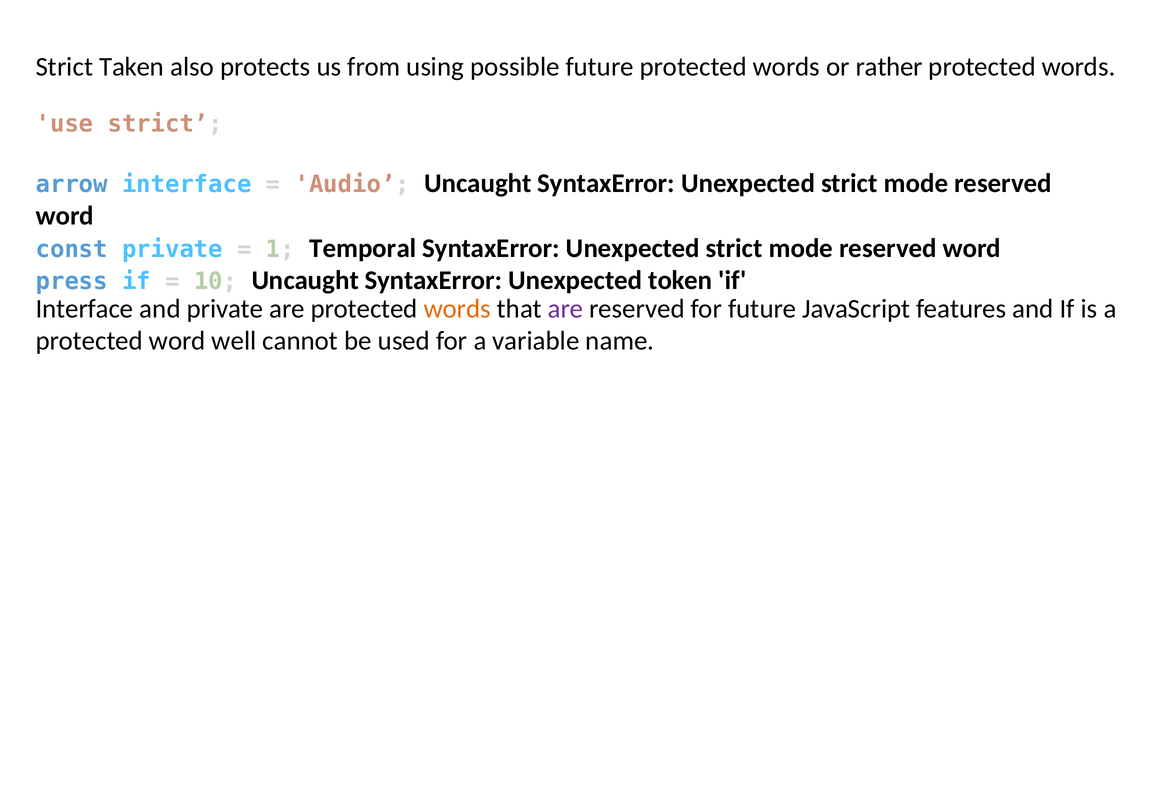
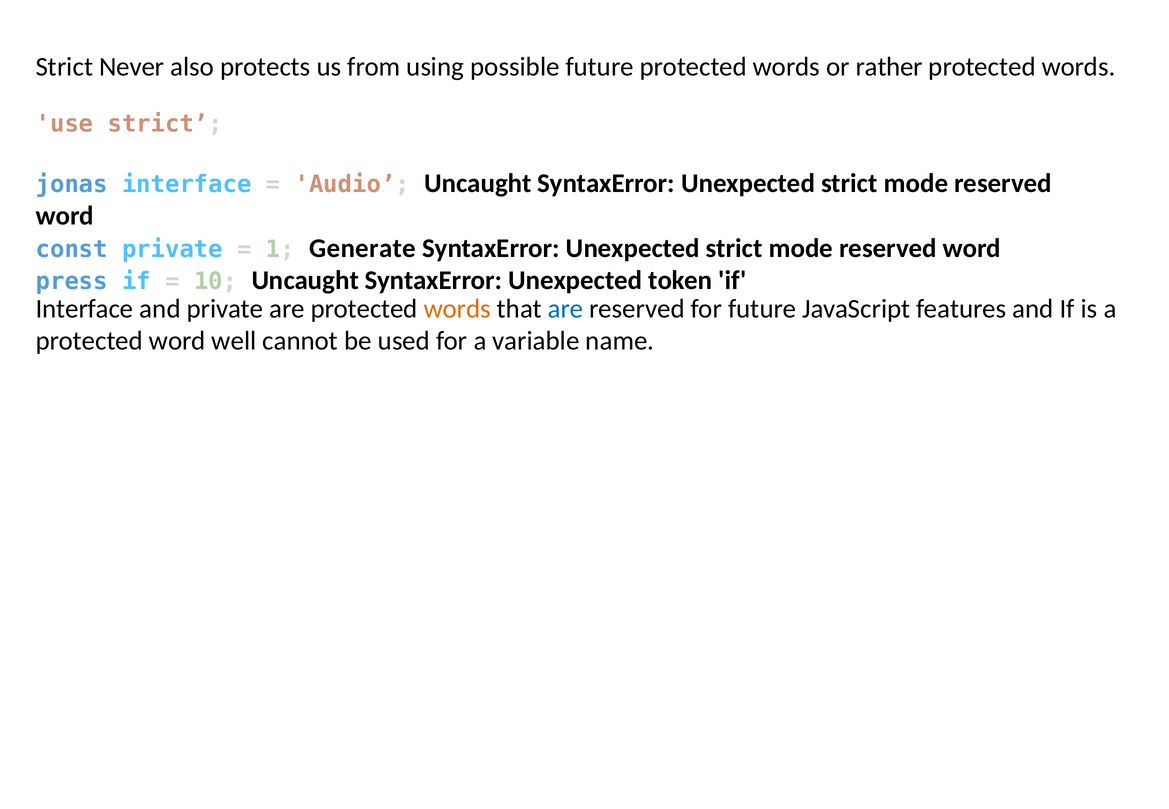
Taken: Taken -> Never
arrow: arrow -> jonas
Temporal: Temporal -> Generate
are at (565, 309) colour: purple -> blue
